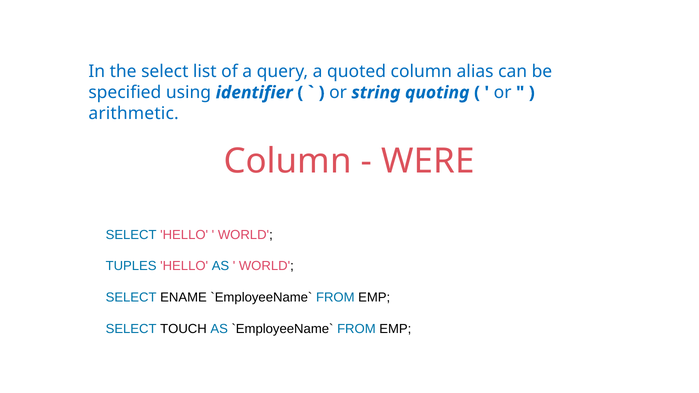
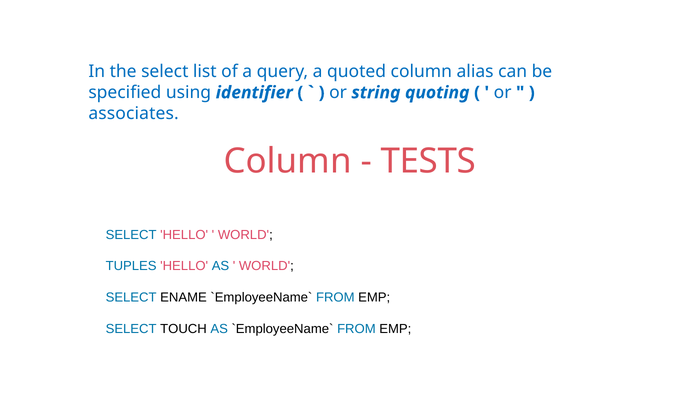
arithmetic: arithmetic -> associates
WERE: WERE -> TESTS
